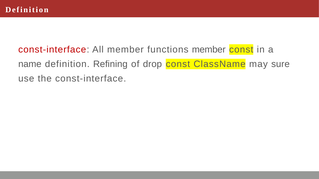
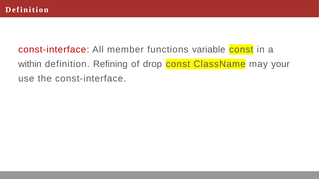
functions member: member -> variable
name: name -> within
sure: sure -> your
